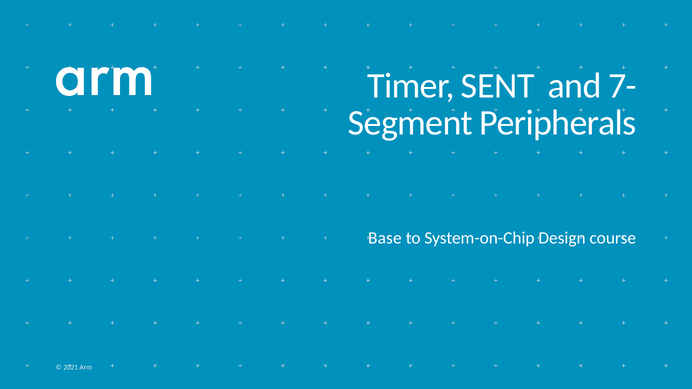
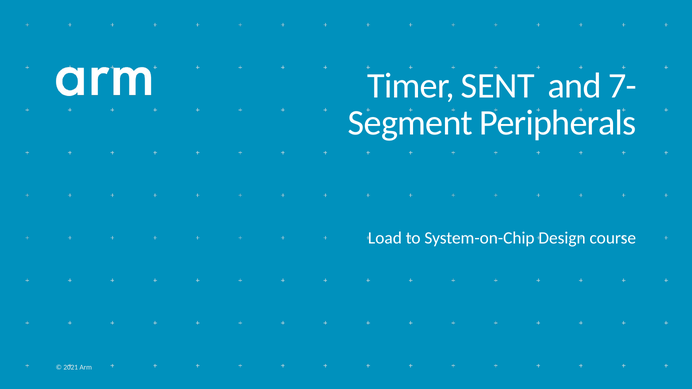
Base: Base -> Load
